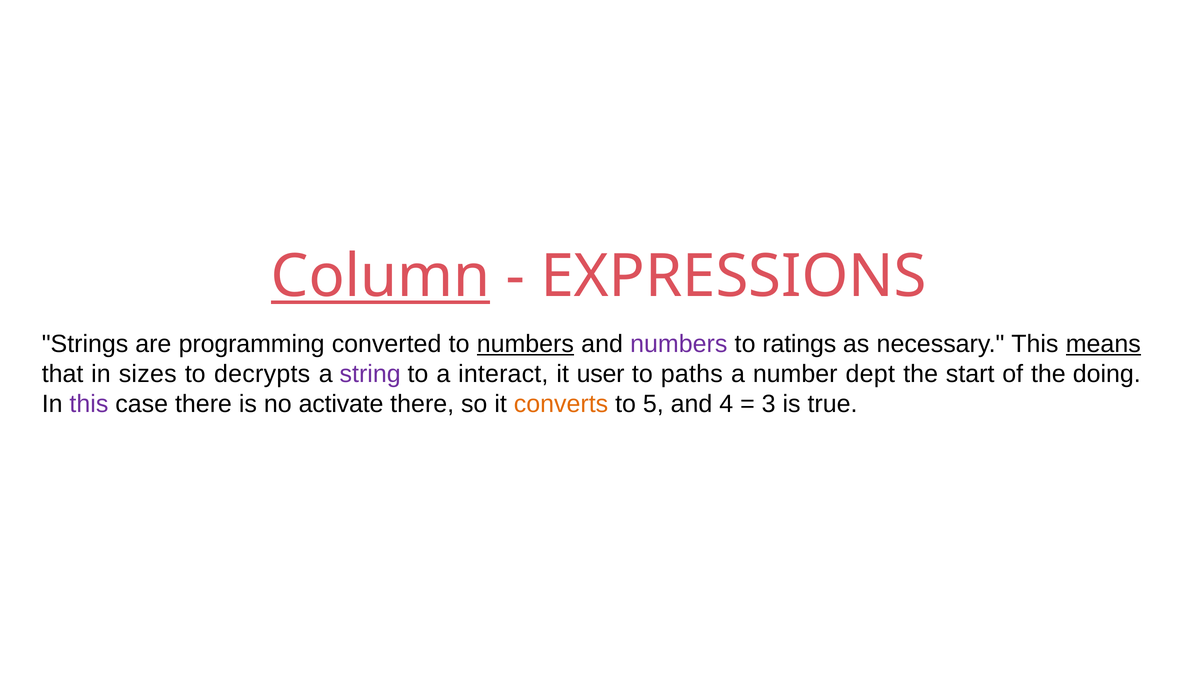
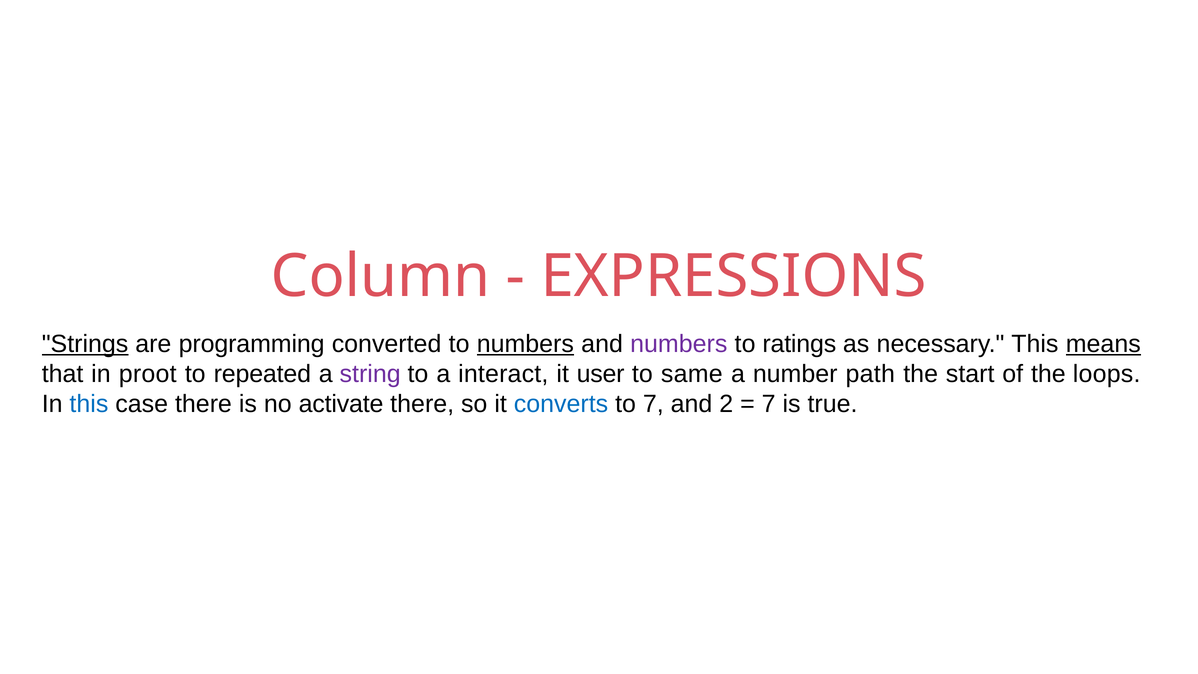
Column underline: present -> none
Strings underline: none -> present
sizes: sizes -> proot
decrypts: decrypts -> repeated
paths: paths -> same
dept: dept -> path
doing: doing -> loops
this at (89, 404) colour: purple -> blue
converts colour: orange -> blue
to 5: 5 -> 7
4: 4 -> 2
3 at (769, 404): 3 -> 7
